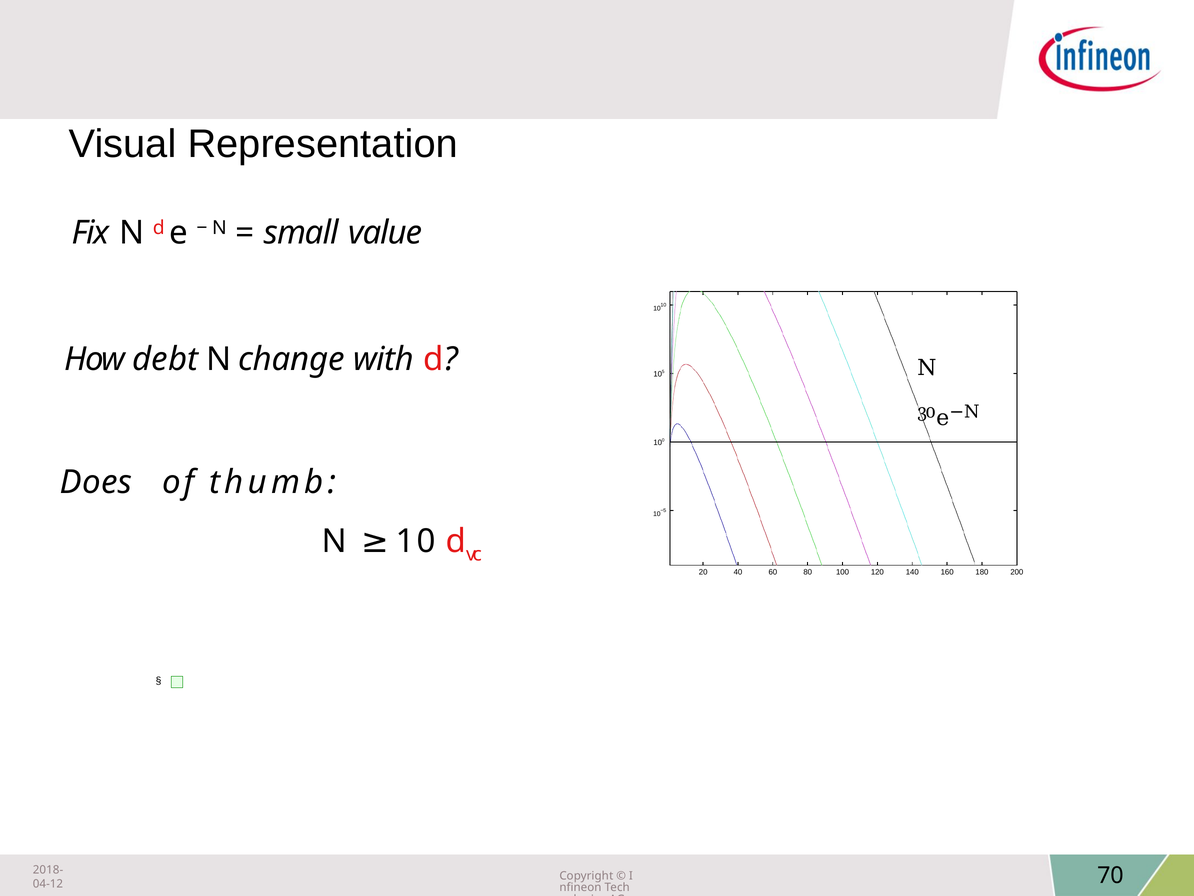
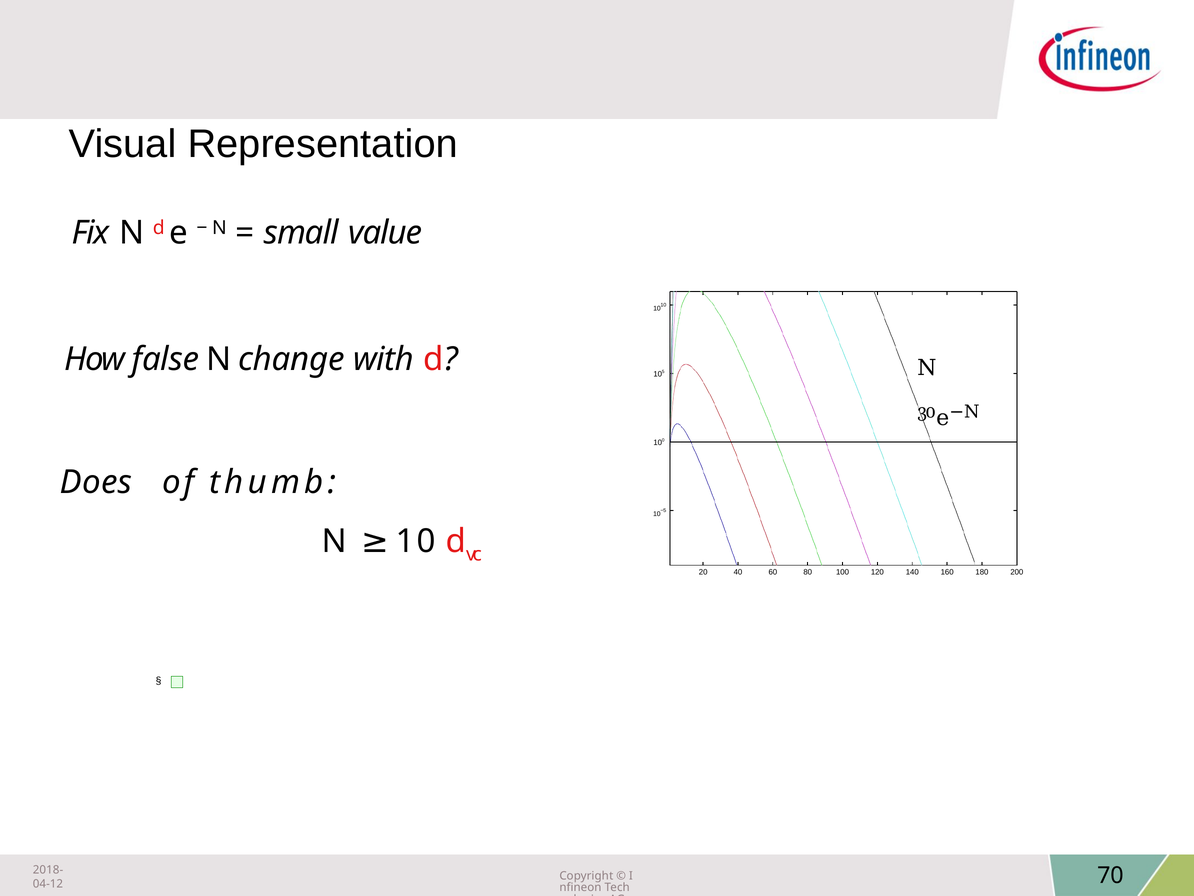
debt: debt -> false
